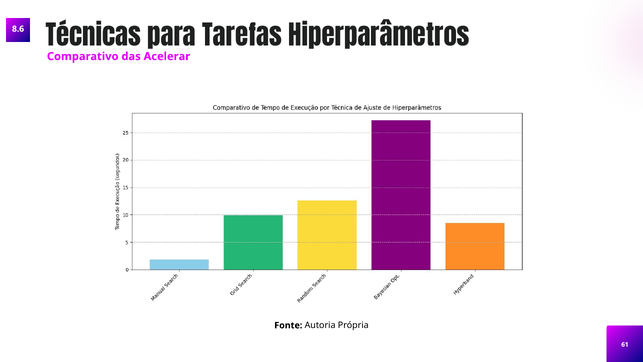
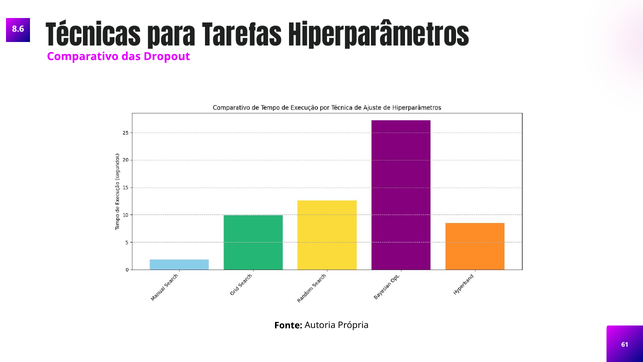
Acelerar: Acelerar -> Dropout
